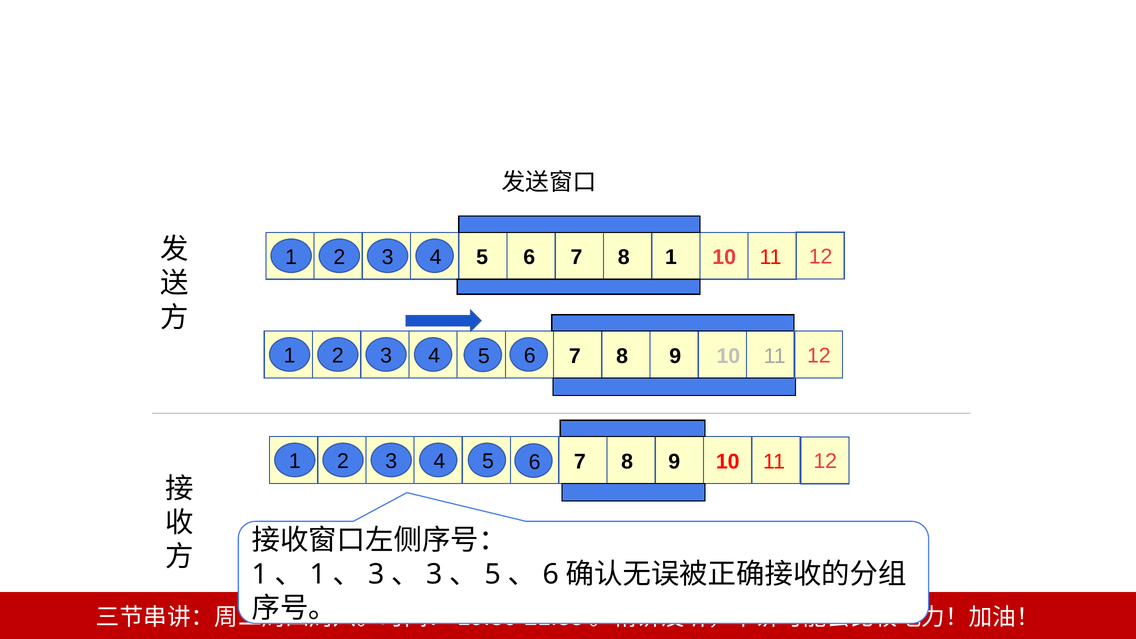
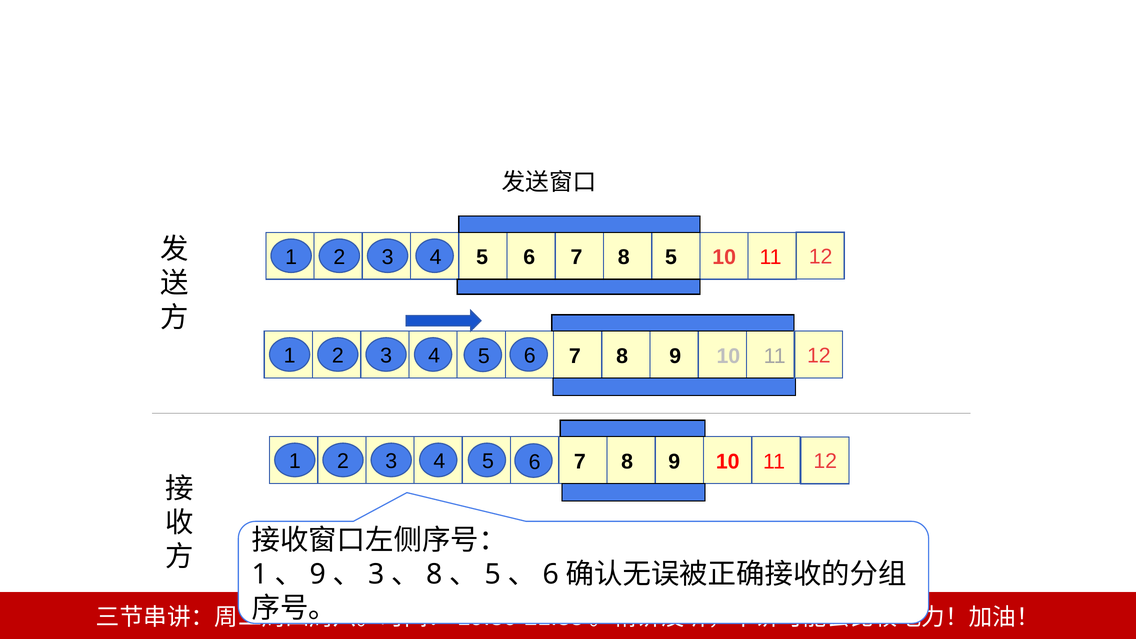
8 1: 1 -> 5
1 at (318, 574): 1 -> 9
3 at (434, 574): 3 -> 8
